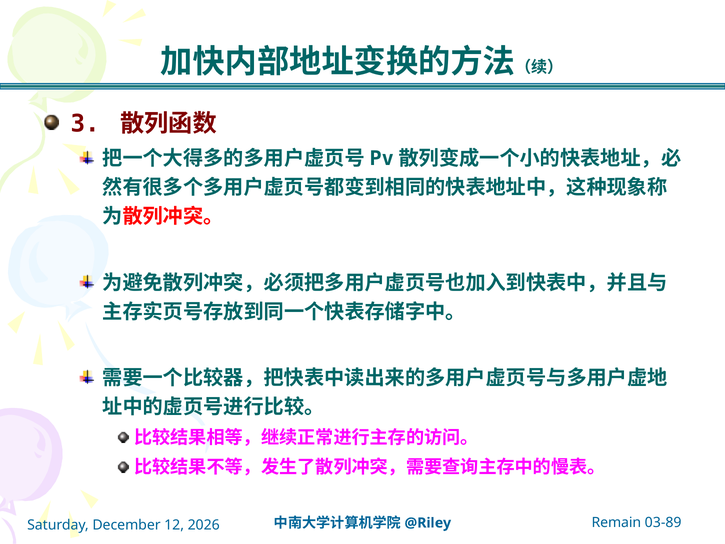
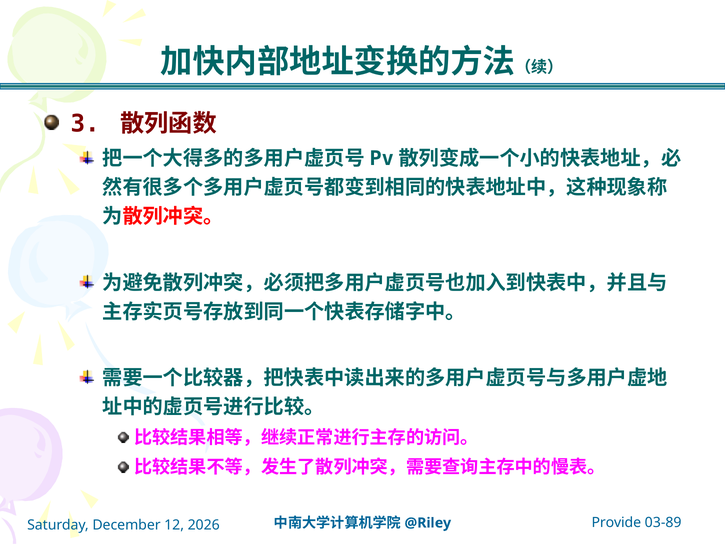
Remain: Remain -> Provide
